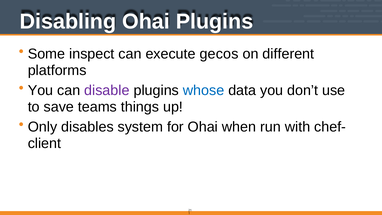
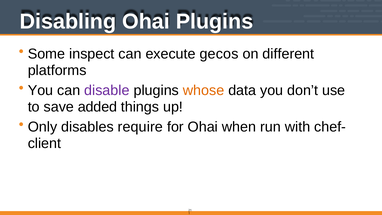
whose colour: blue -> orange
teams: teams -> added
system: system -> require
